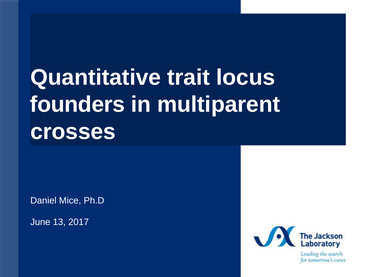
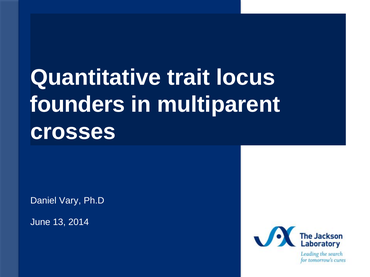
Mice: Mice -> Vary
2017: 2017 -> 2014
